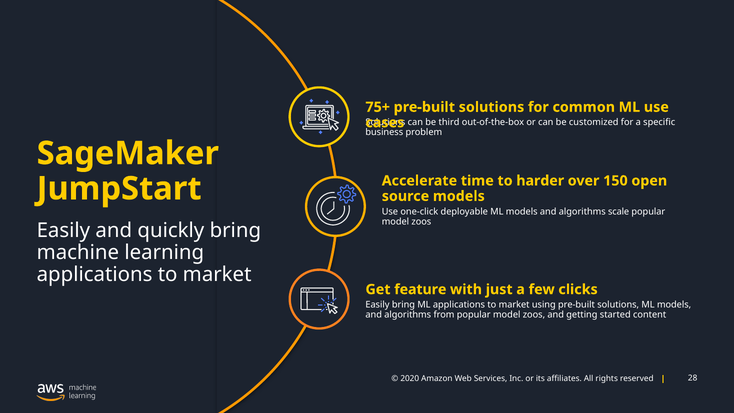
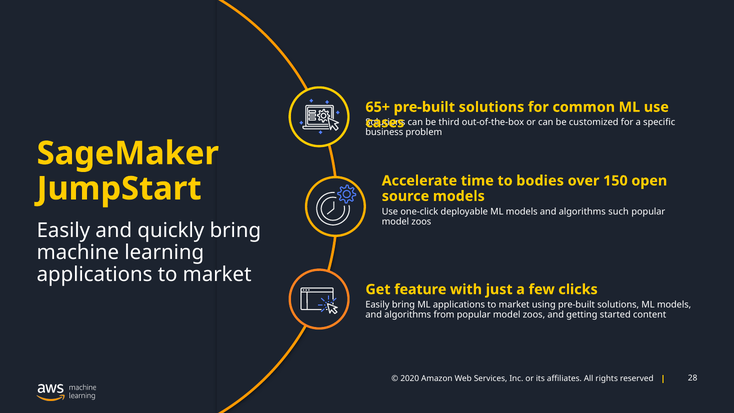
75+: 75+ -> 65+
harder: harder -> bodies
scale: scale -> such
